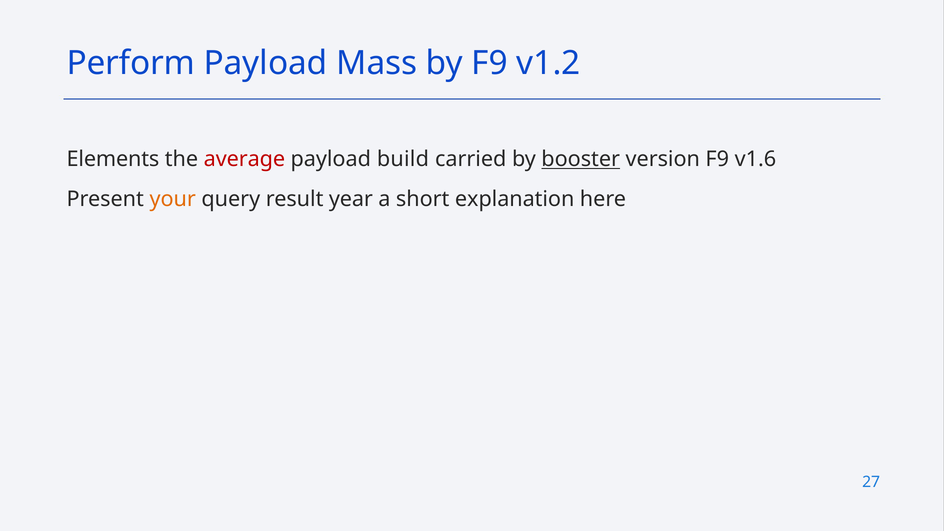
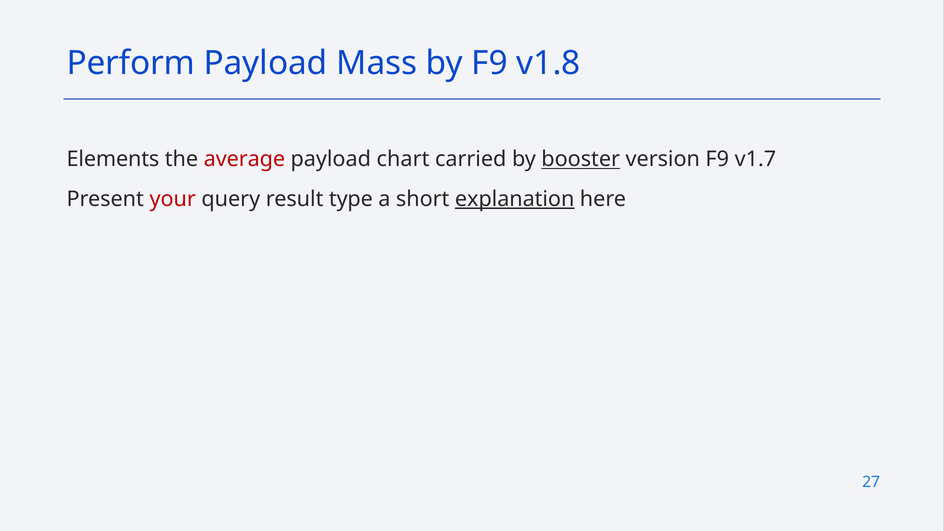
v1.2: v1.2 -> v1.8
build: build -> chart
v1.6: v1.6 -> v1.7
your colour: orange -> red
year: year -> type
explanation underline: none -> present
